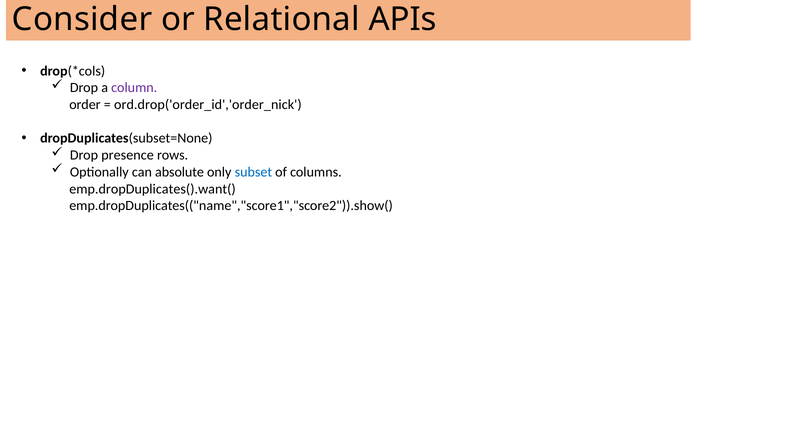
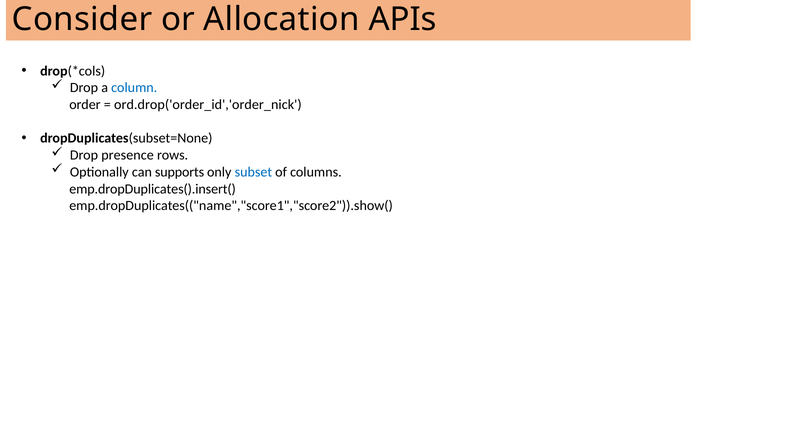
Relational: Relational -> Allocation
column colour: purple -> blue
absolute: absolute -> supports
emp.dropDuplicates().want(: emp.dropDuplicates().want( -> emp.dropDuplicates().insert(
